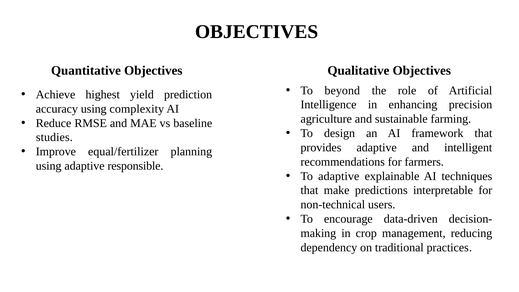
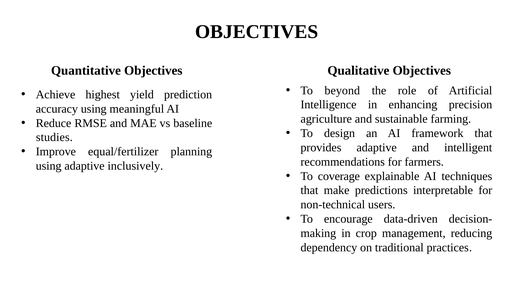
complexity: complexity -> meaningful
responsible: responsible -> inclusively
To adaptive: adaptive -> coverage
